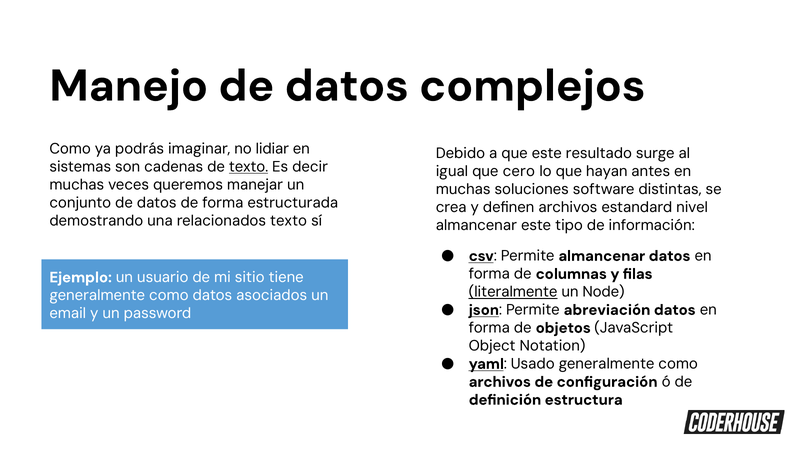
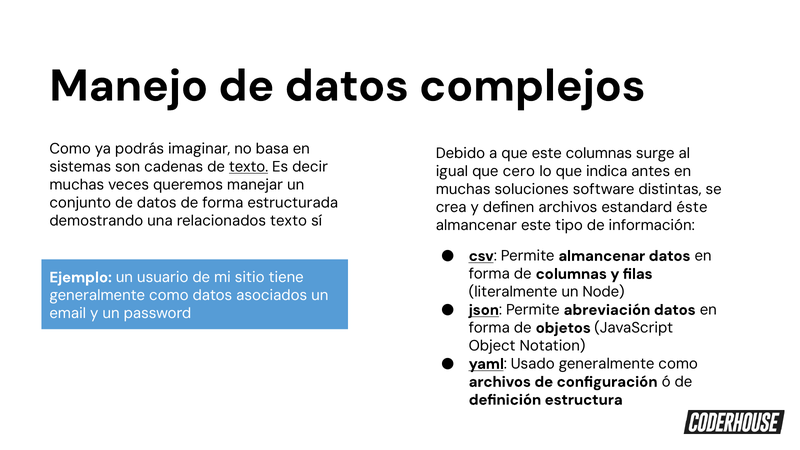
lidiar: lidiar -> basa
este resultado: resultado -> columnas
hayan: hayan -> indica
nivel: nivel -> éste
literalmente underline: present -> none
